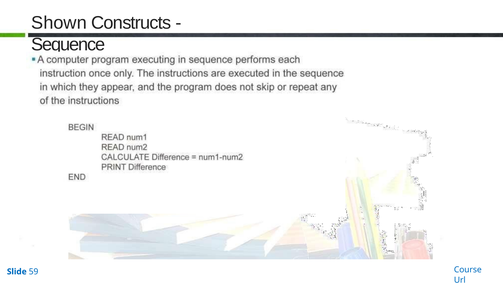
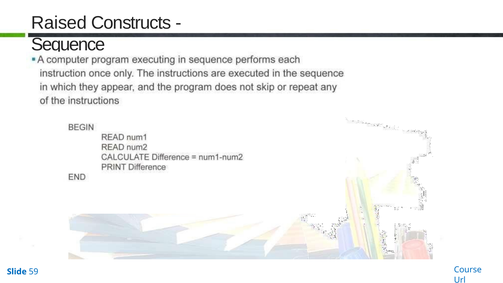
Shown: Shown -> Raised
